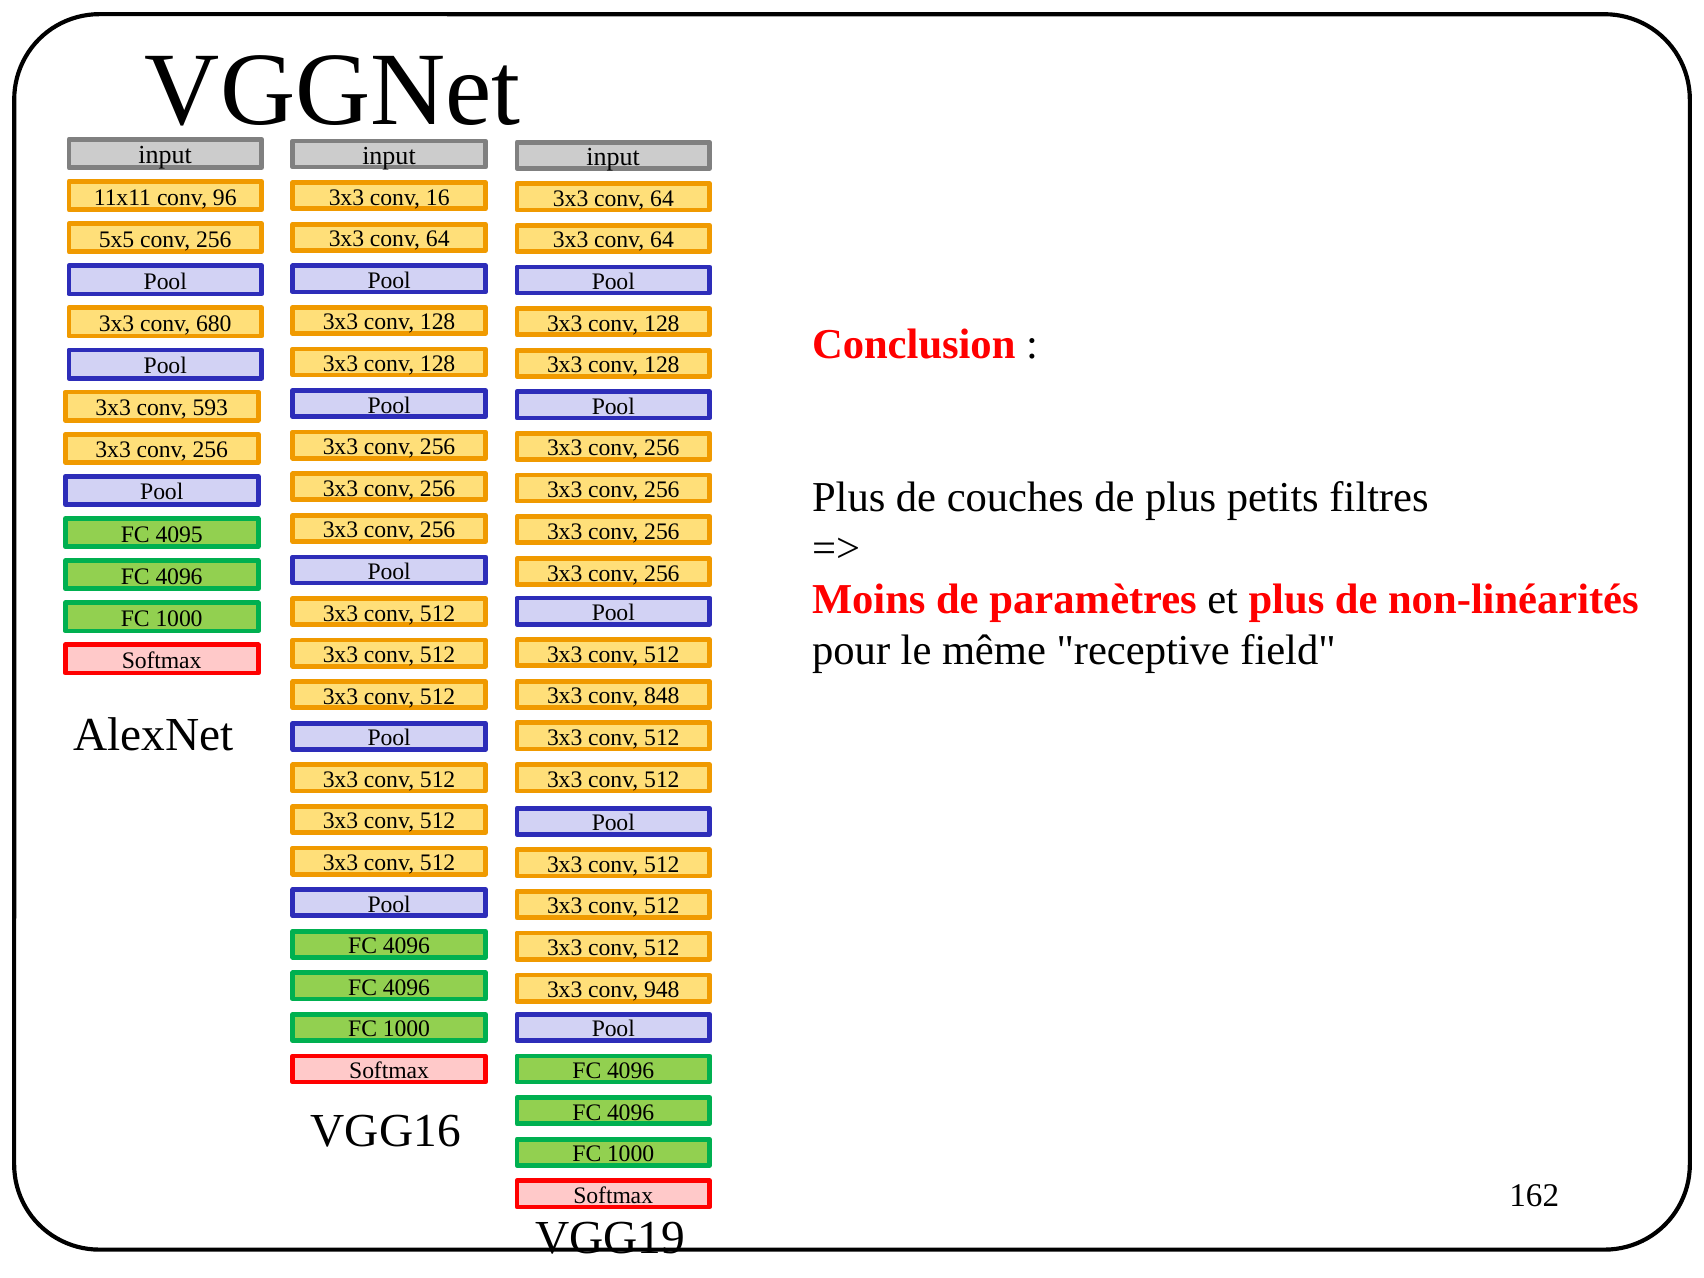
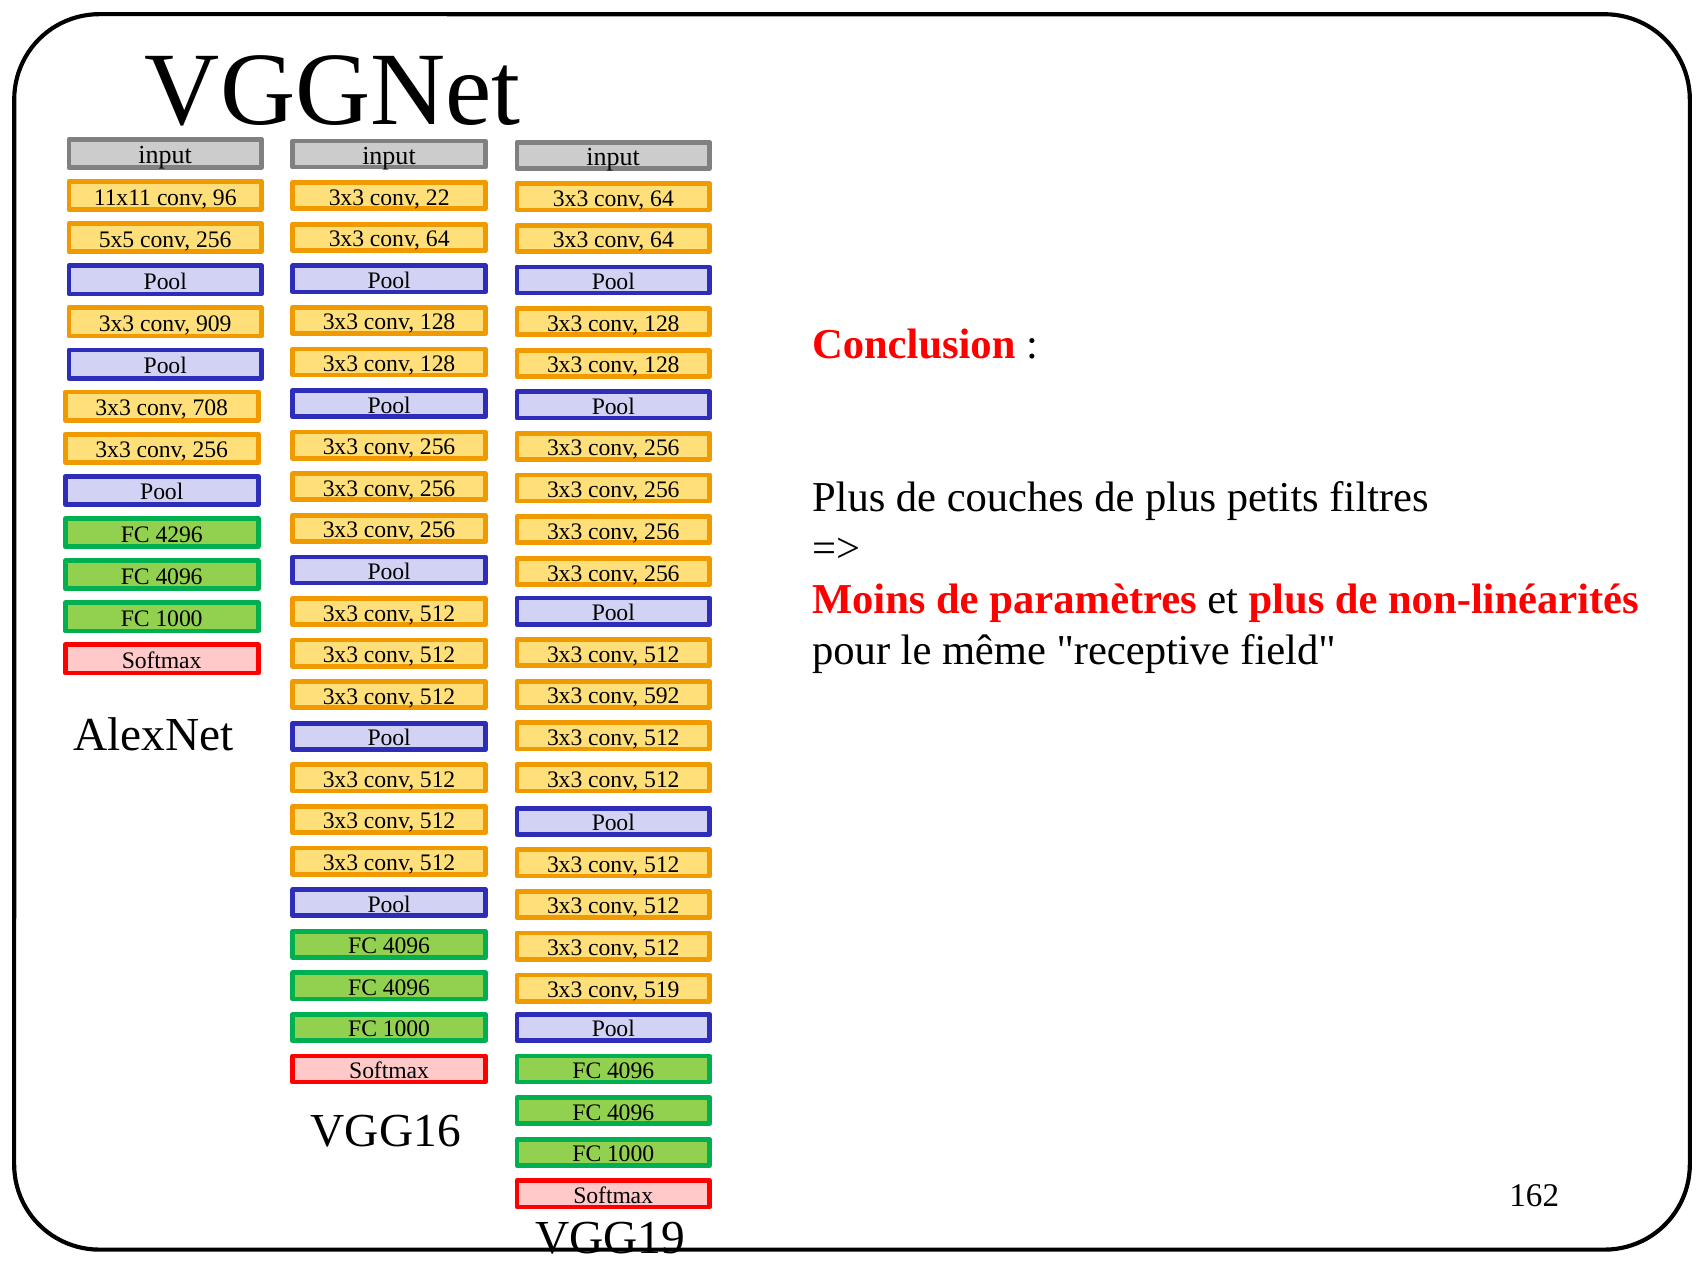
16: 16 -> 22
680: 680 -> 909
593: 593 -> 708
4095: 4095 -> 4296
848: 848 -> 592
948: 948 -> 519
